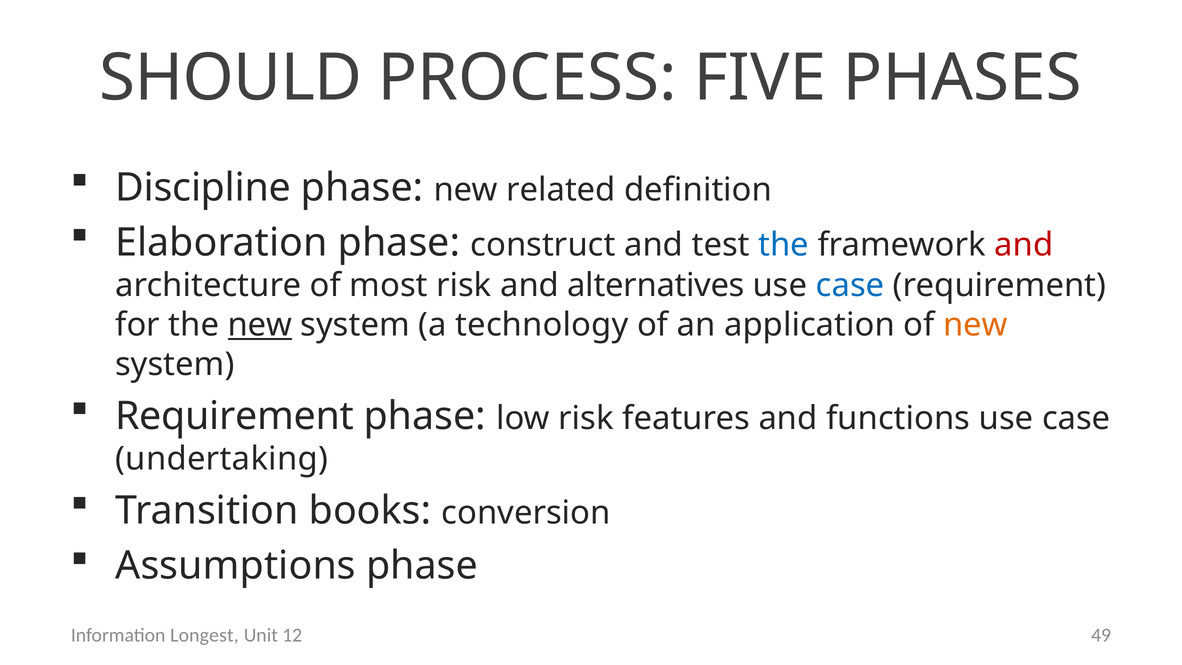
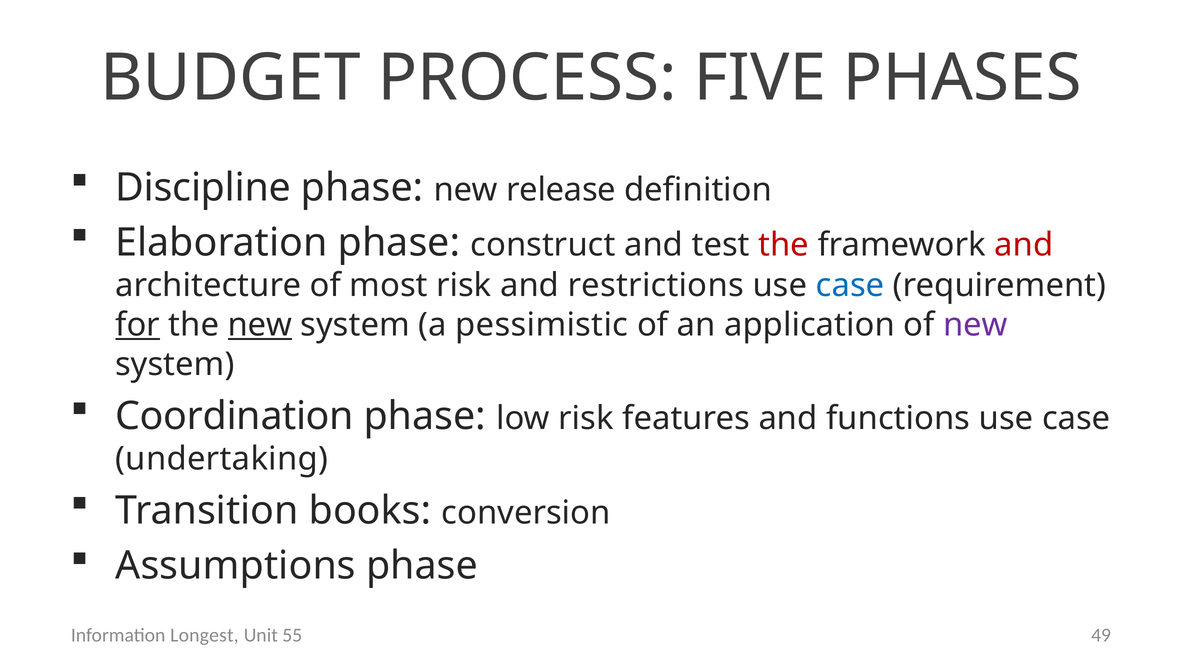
SHOULD: SHOULD -> BUDGET
related: related -> release
the at (784, 245) colour: blue -> red
alternatives: alternatives -> restrictions
for underline: none -> present
technology: technology -> pessimistic
new at (975, 325) colour: orange -> purple
Requirement at (235, 416): Requirement -> Coordination
12: 12 -> 55
